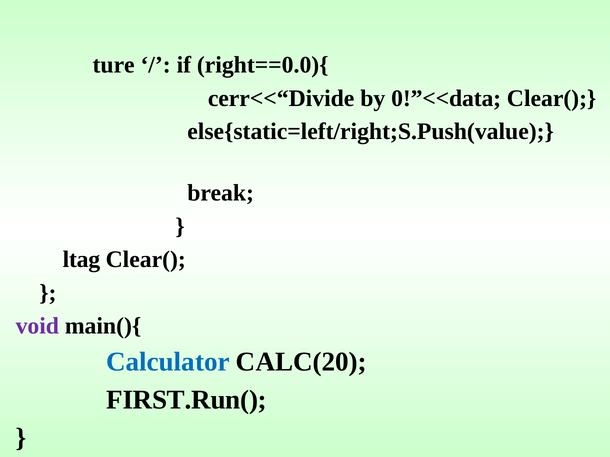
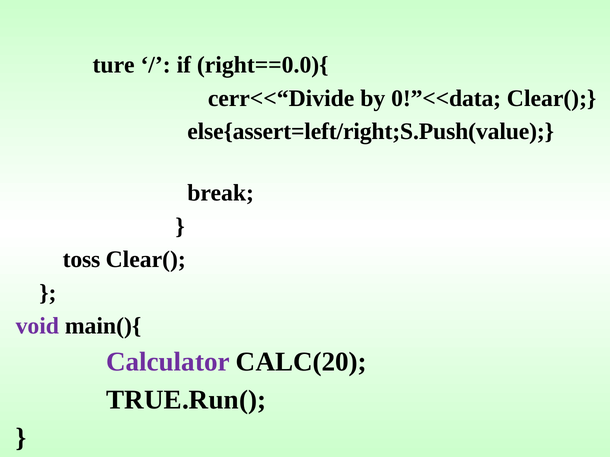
else{static=left/right;S.Push(value: else{static=left/right;S.Push(value -> else{assert=left/right;S.Push(value
ltag: ltag -> toss
Calculator colour: blue -> purple
FIRST.Run(: FIRST.Run( -> TRUE.Run(
